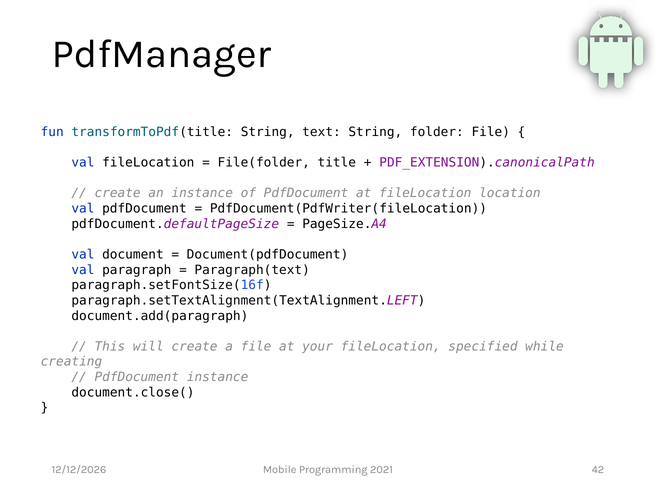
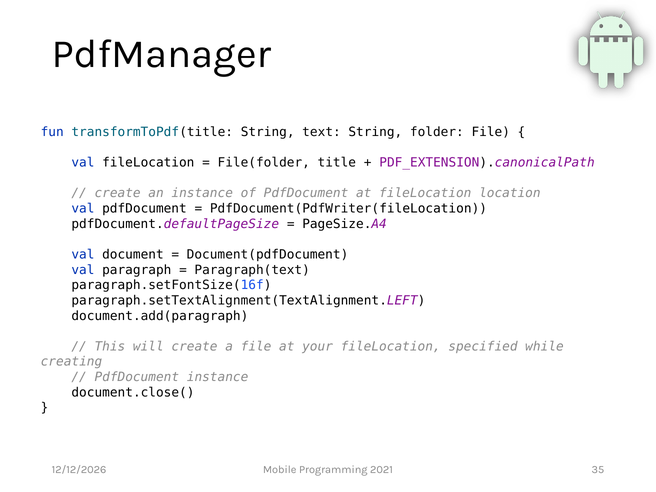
42: 42 -> 35
